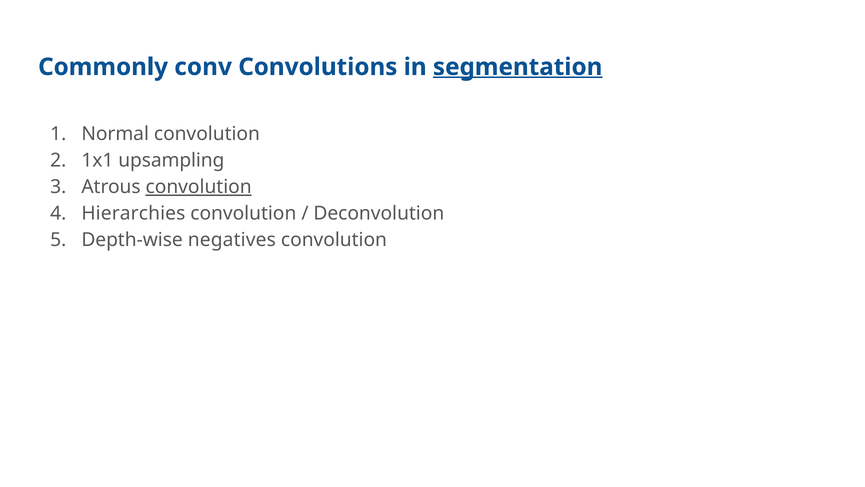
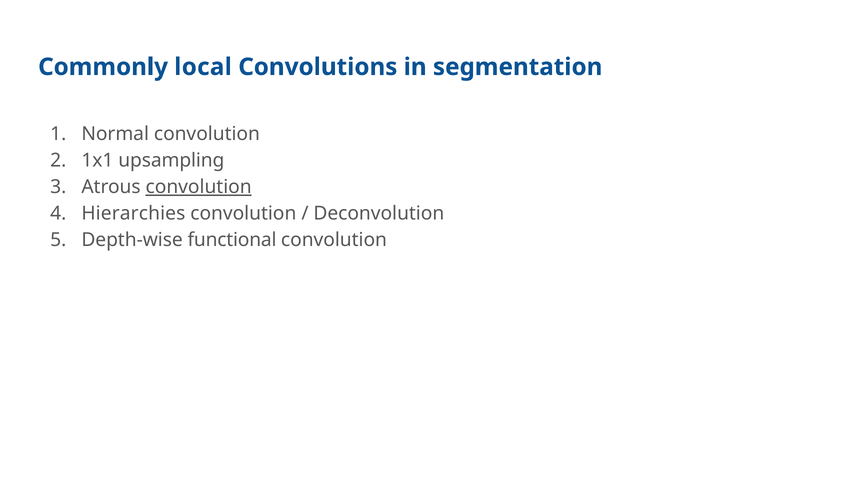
conv: conv -> local
segmentation underline: present -> none
negatives: negatives -> functional
